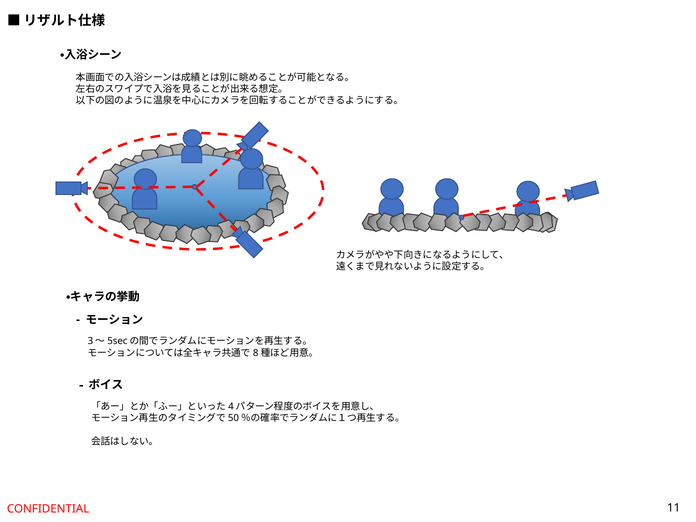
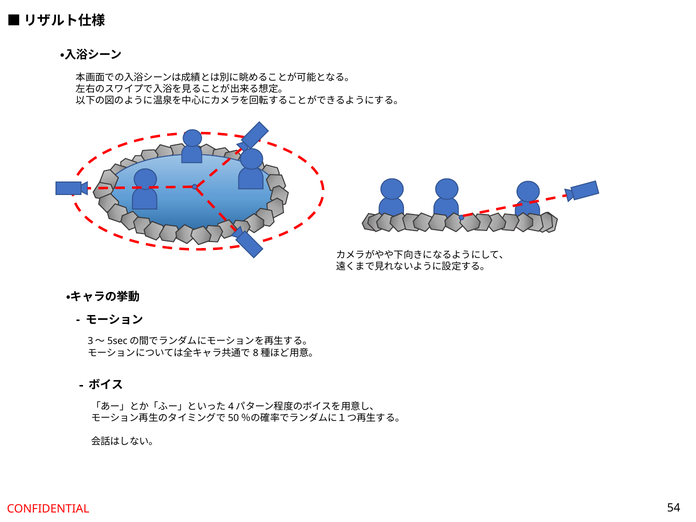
11: 11 -> 54
